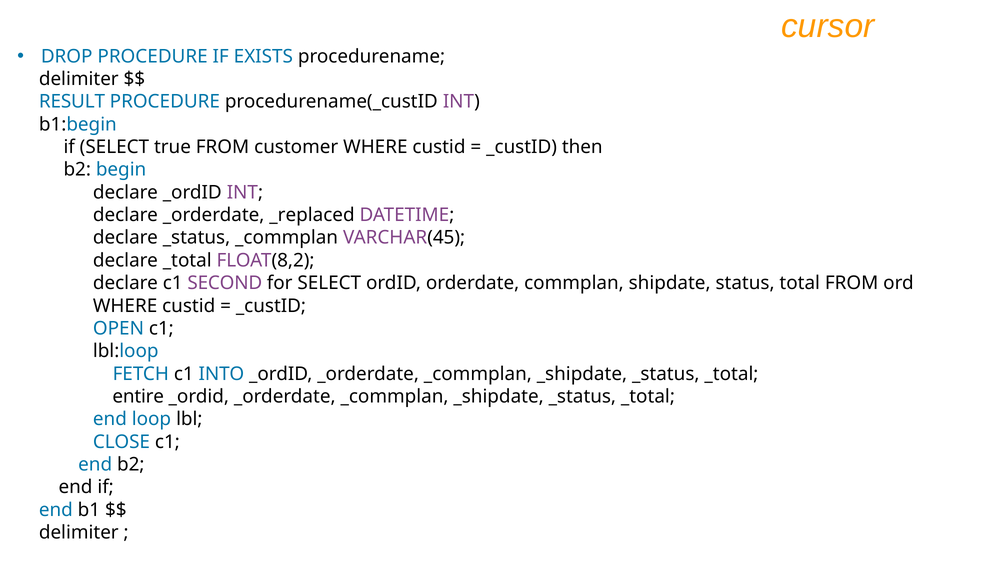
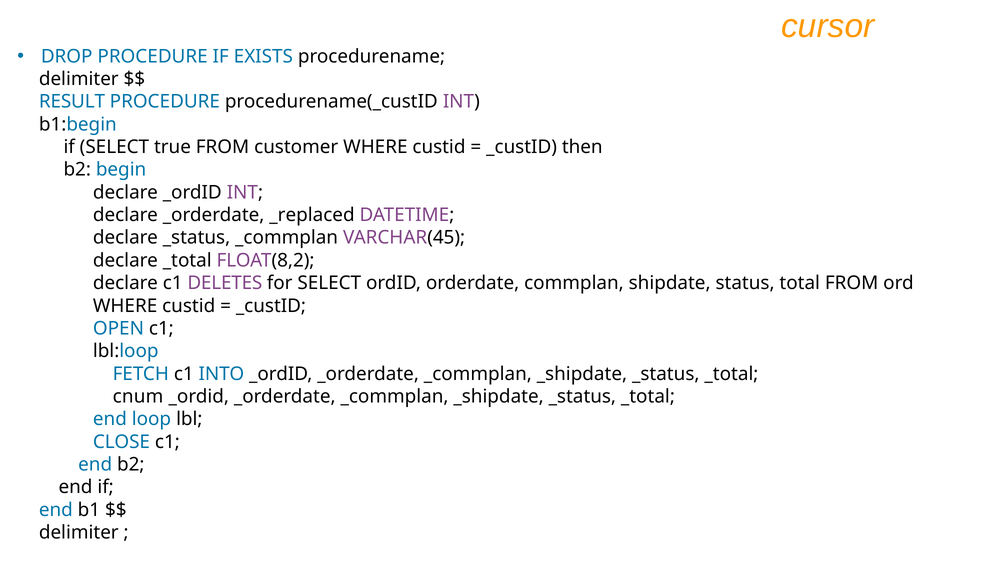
SECOND: SECOND -> DELETES
entire: entire -> cnum
